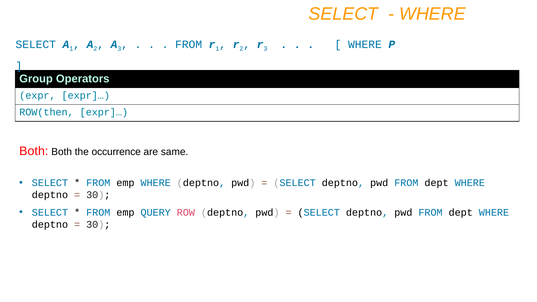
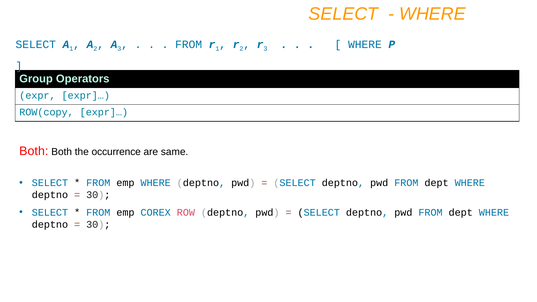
ROW(then: ROW(then -> ROW(copy
QUERY: QUERY -> COREX
